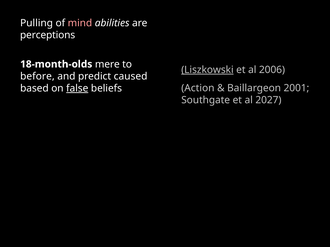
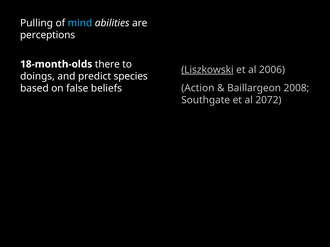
mind colour: pink -> light blue
mere: mere -> there
before: before -> doings
caused: caused -> species
2001: 2001 -> 2008
false underline: present -> none
2027: 2027 -> 2072
